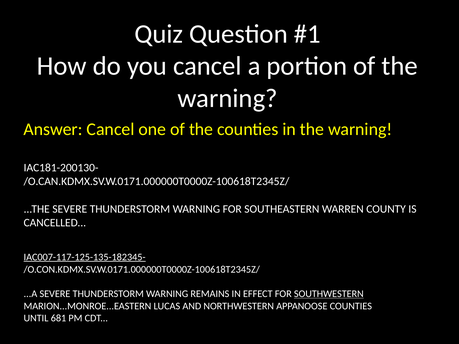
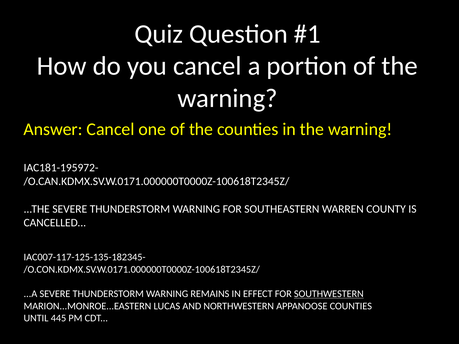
IAC181-200130-: IAC181-200130- -> IAC181-195972-
IAC007-117-125-135-182345- underline: present -> none
681: 681 -> 445
